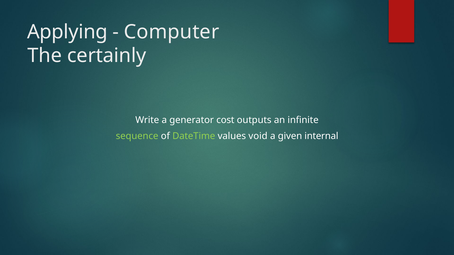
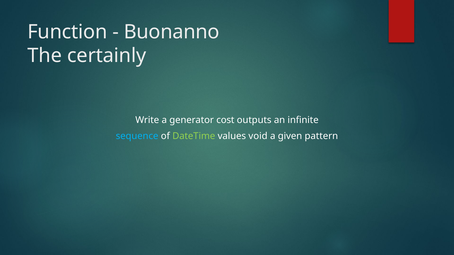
Applying: Applying -> Function
Computer: Computer -> Buonanno
sequence colour: light green -> light blue
internal: internal -> pattern
